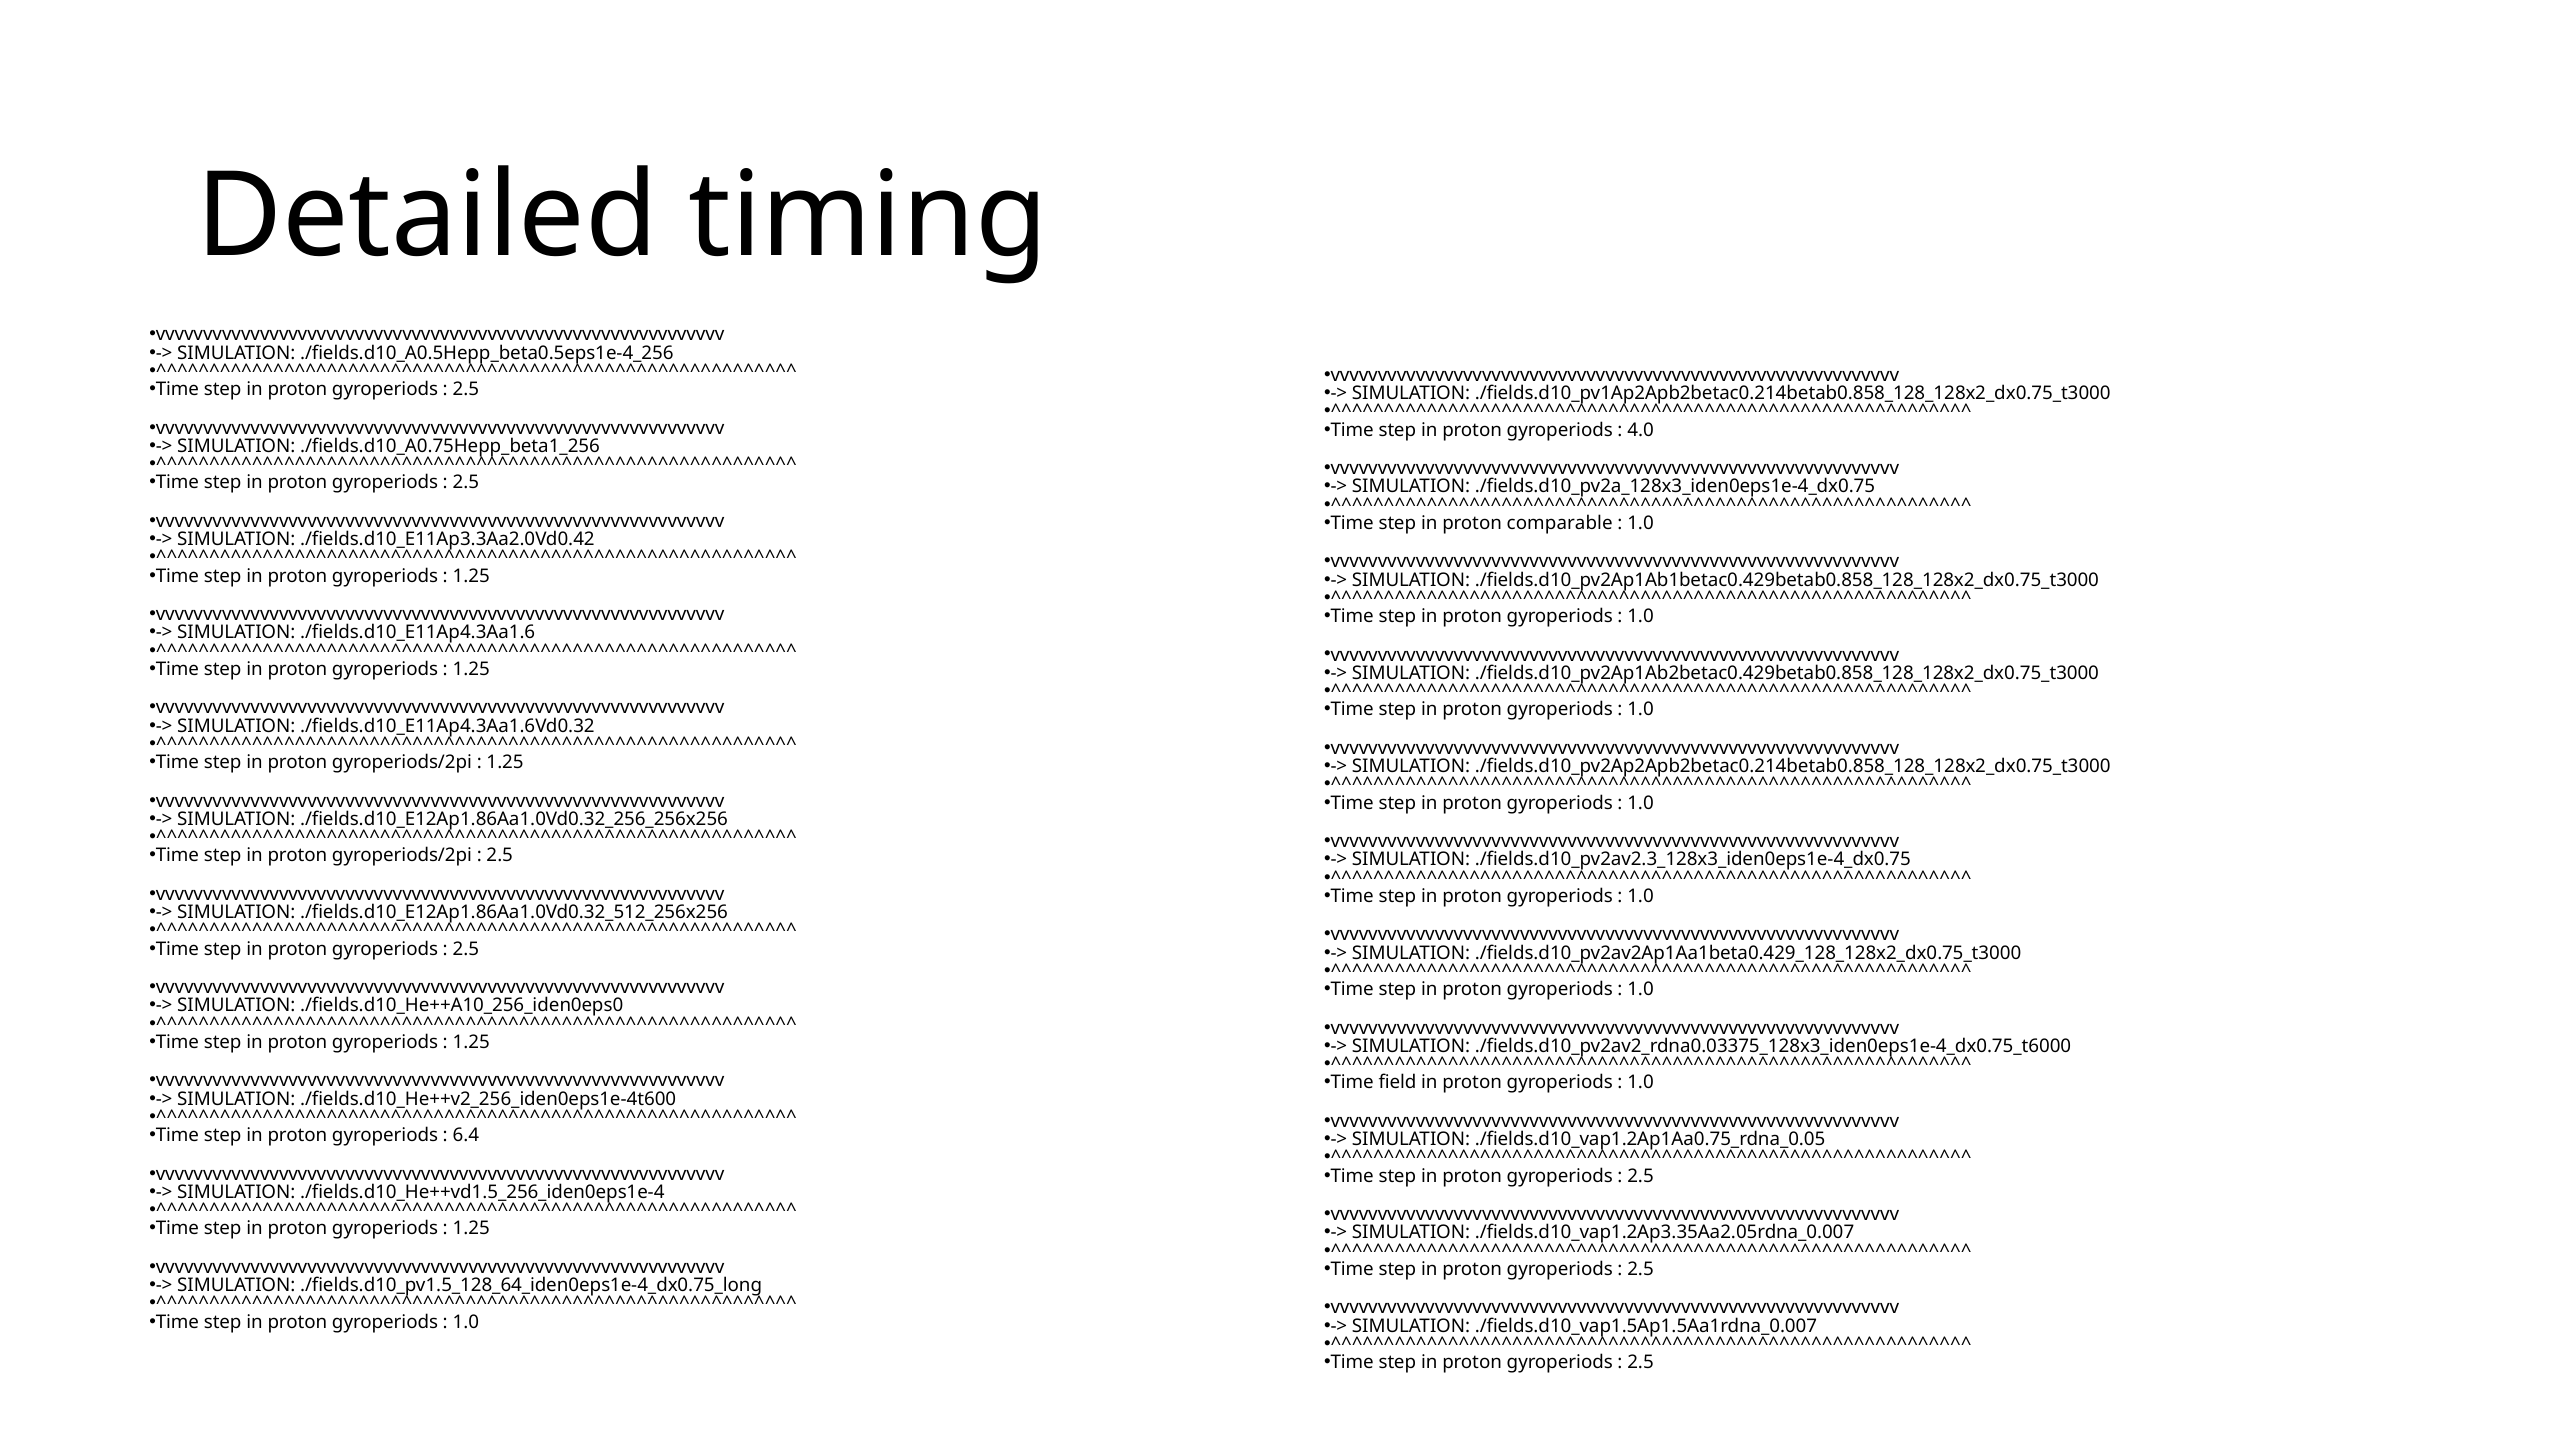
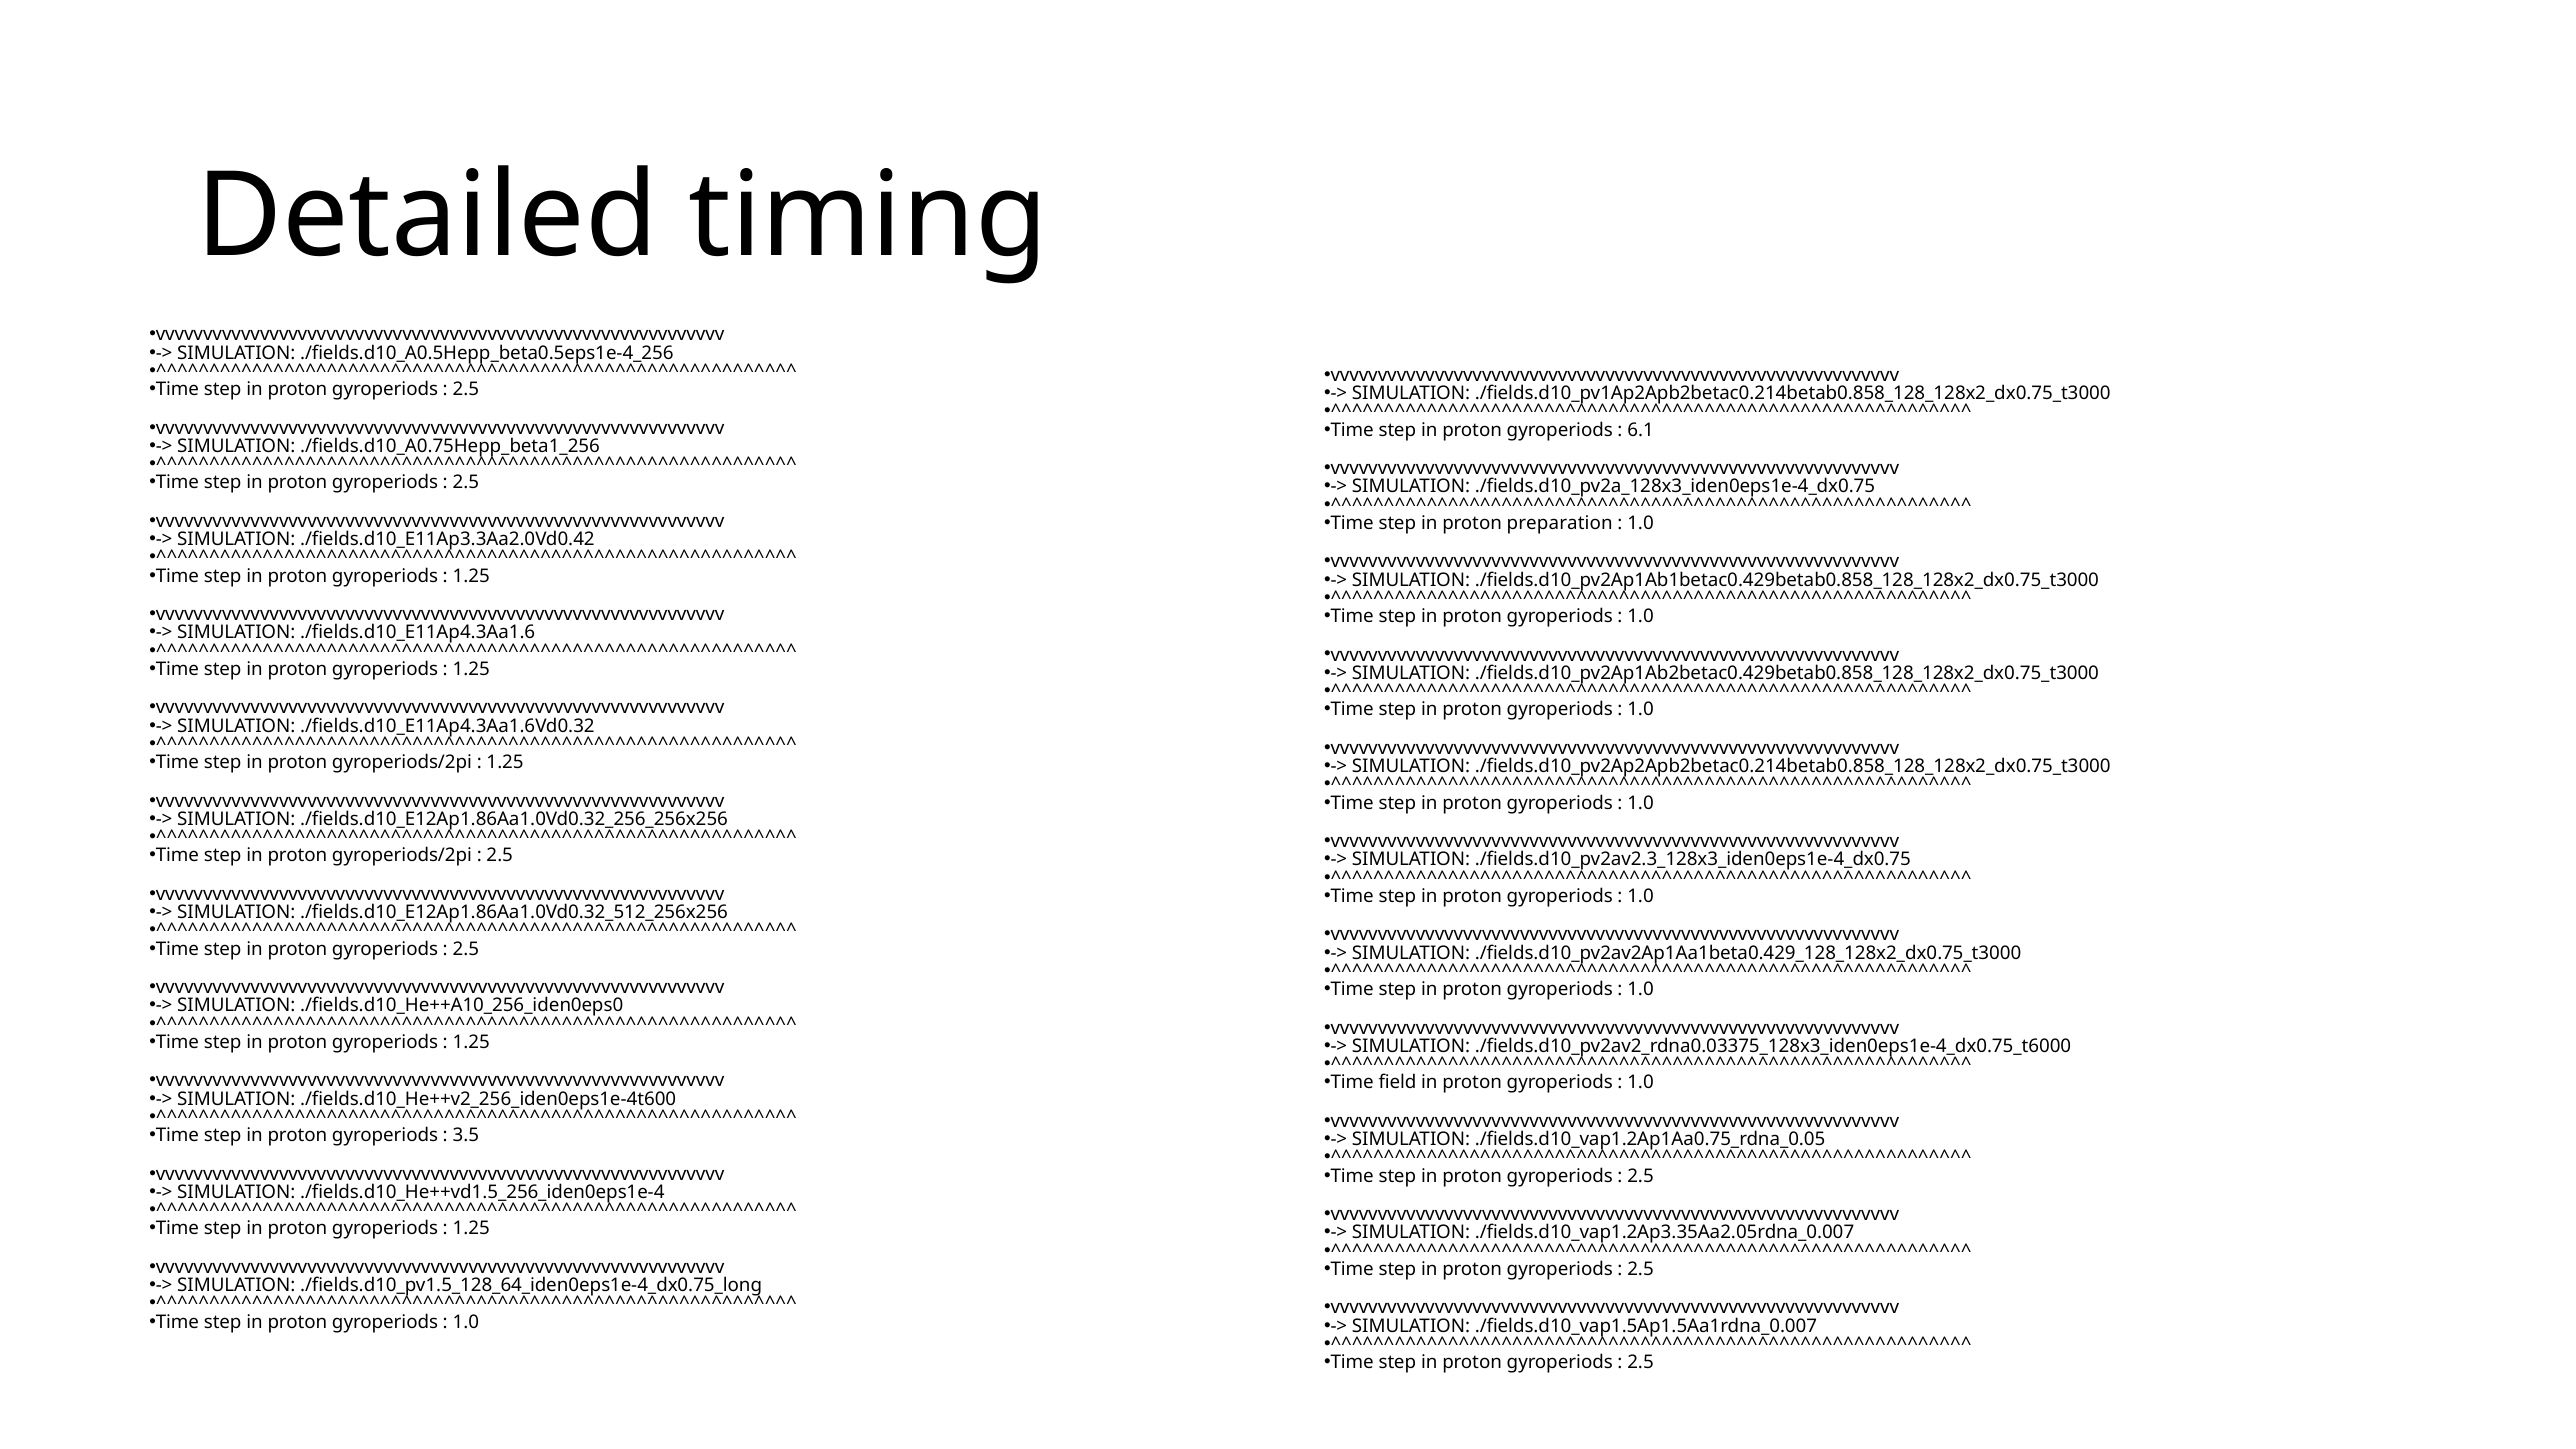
4.0: 4.0 -> 6.1
comparable: comparable -> preparation
6.4: 6.4 -> 3.5
